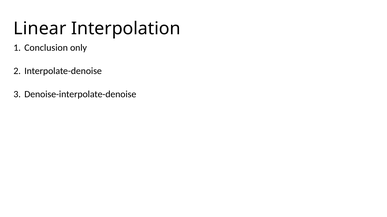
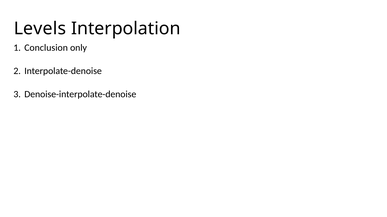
Linear: Linear -> Levels
